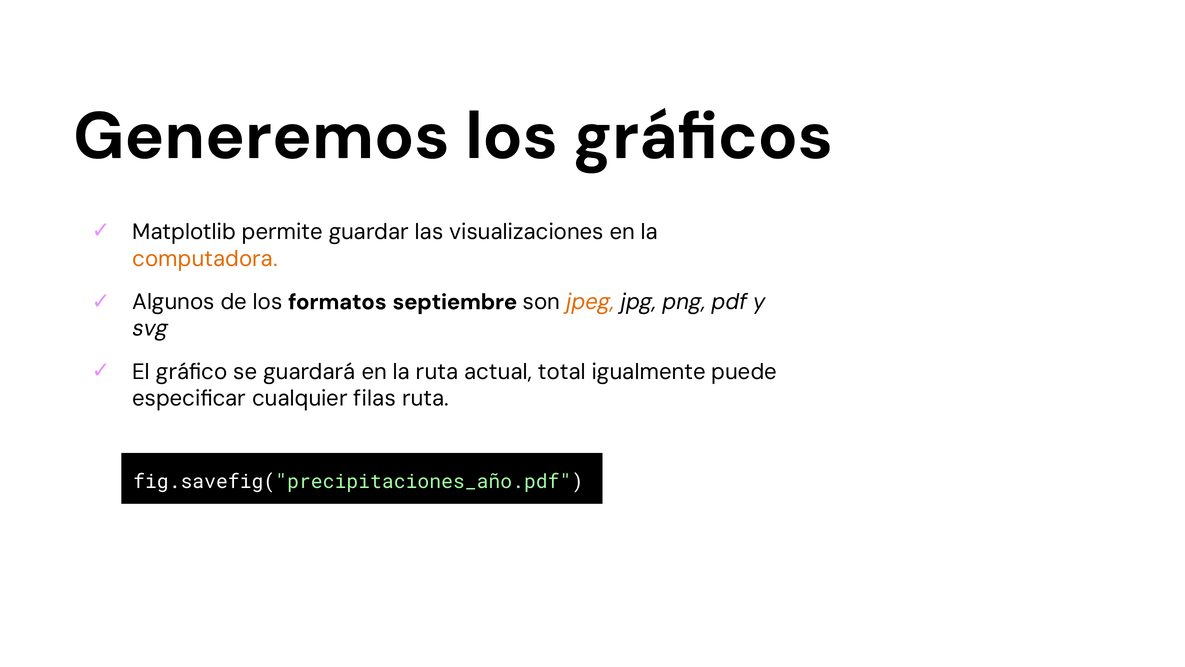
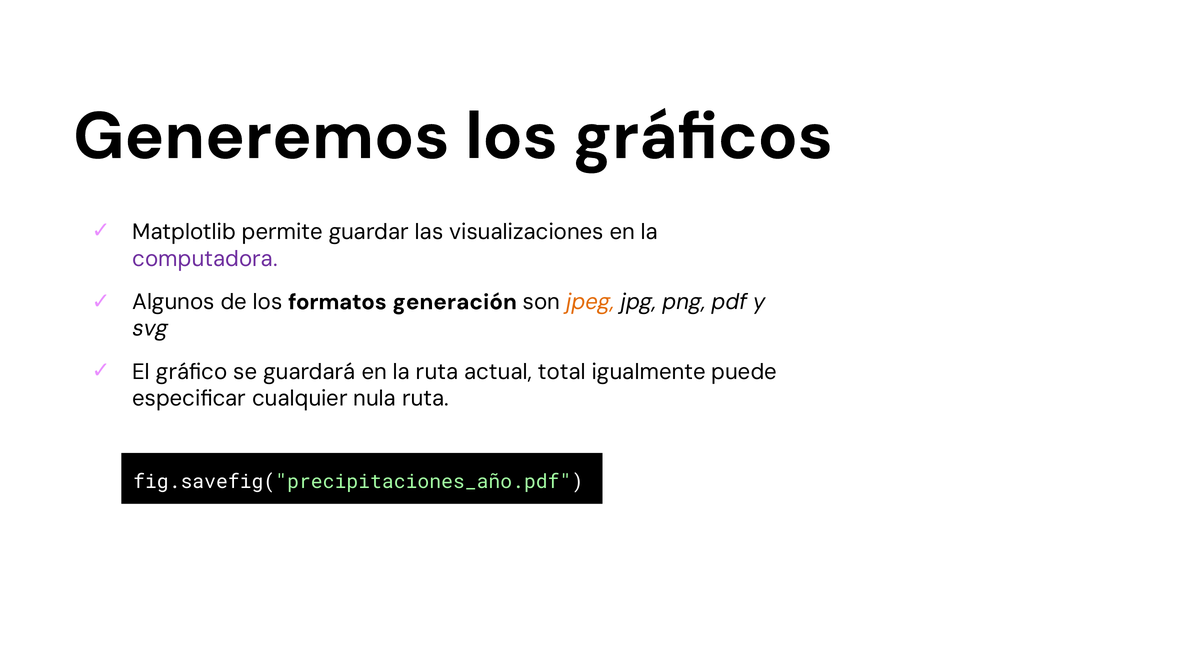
computadora colour: orange -> purple
septiembre: septiembre -> generación
filas: filas -> nula
